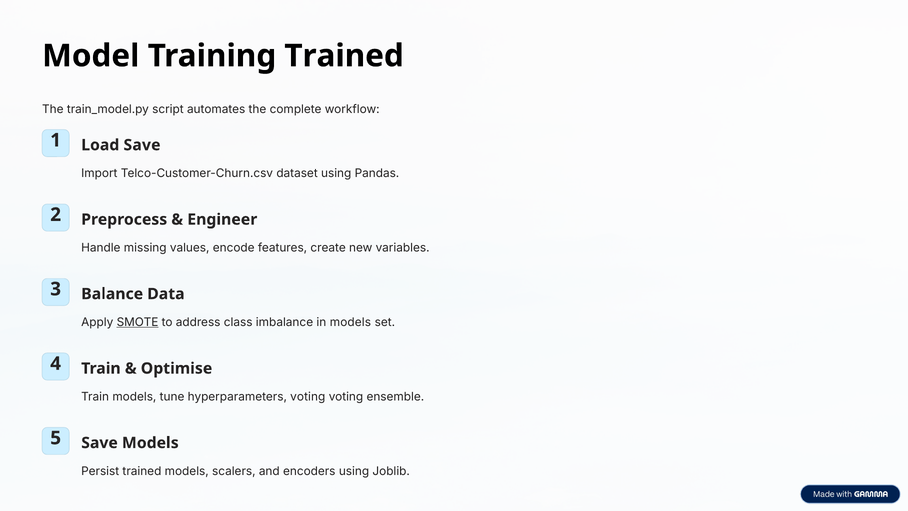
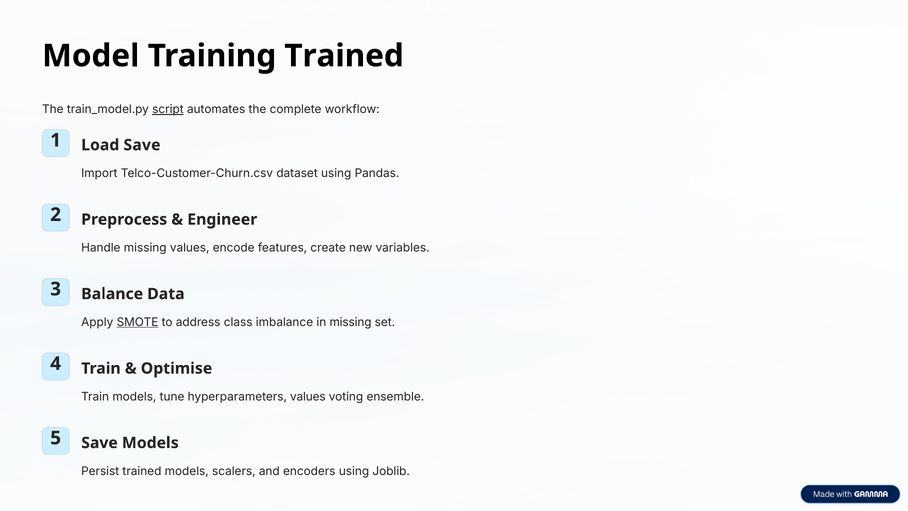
script underline: none -> present
in models: models -> missing
hyperparameters voting: voting -> values
